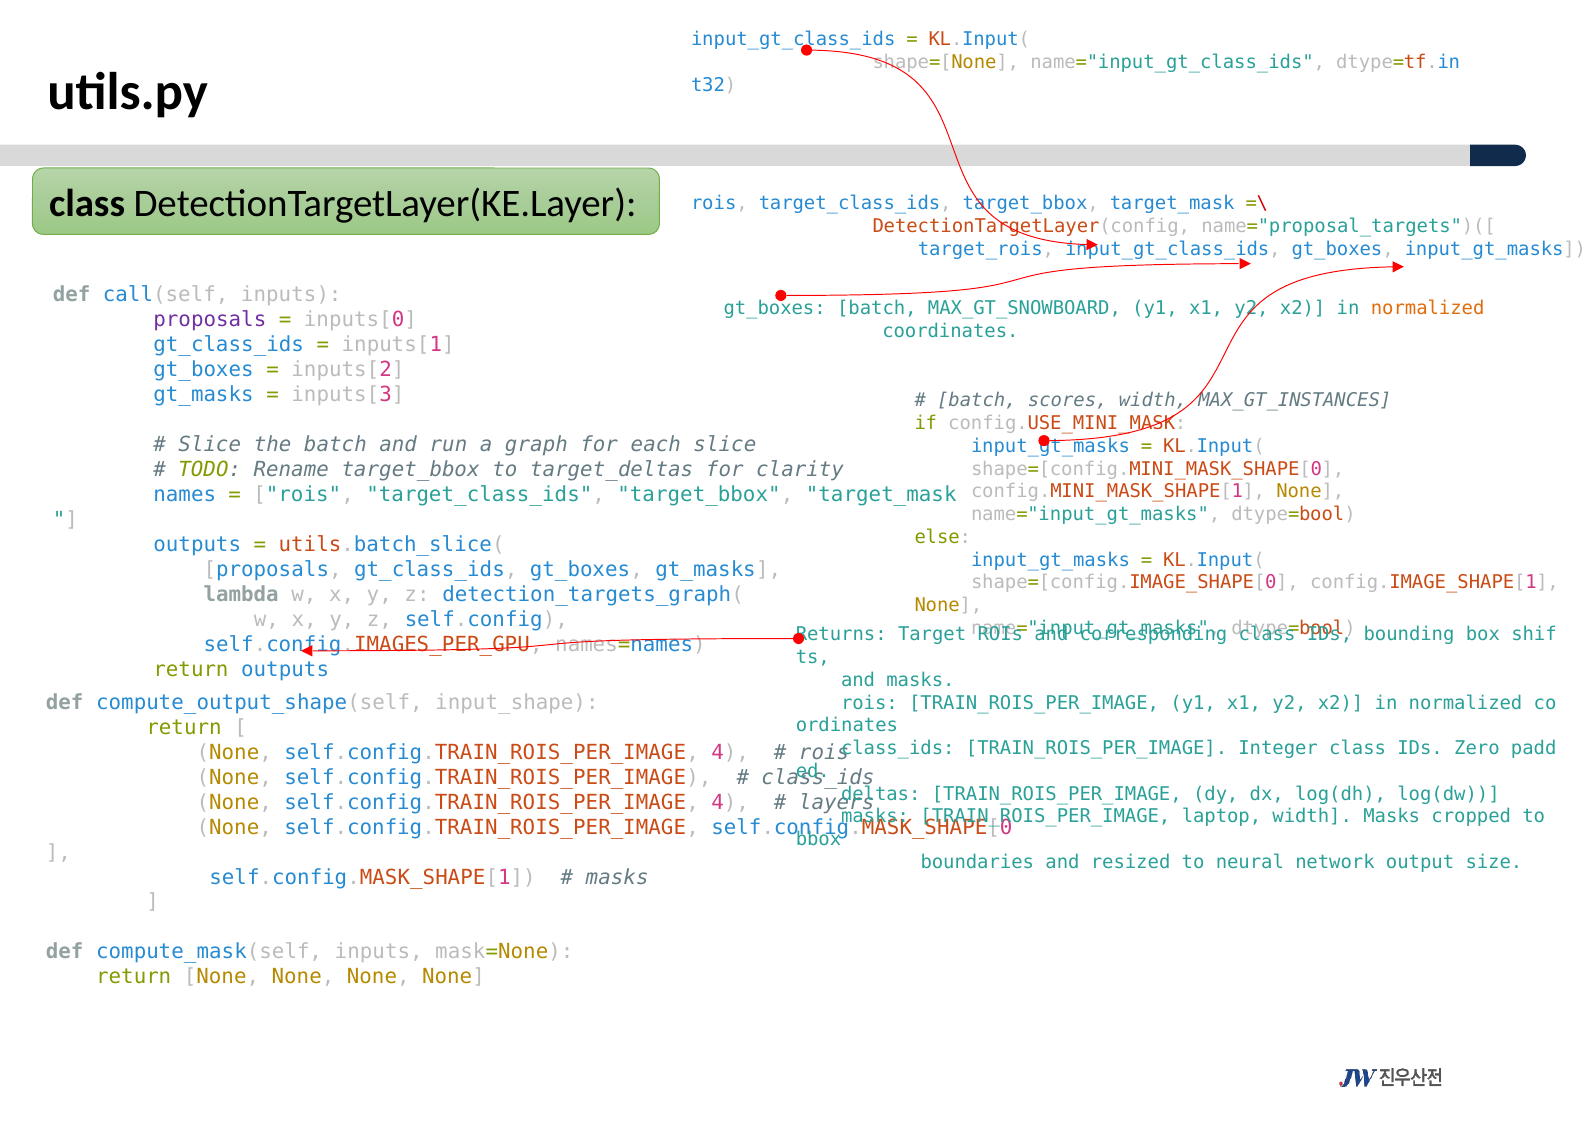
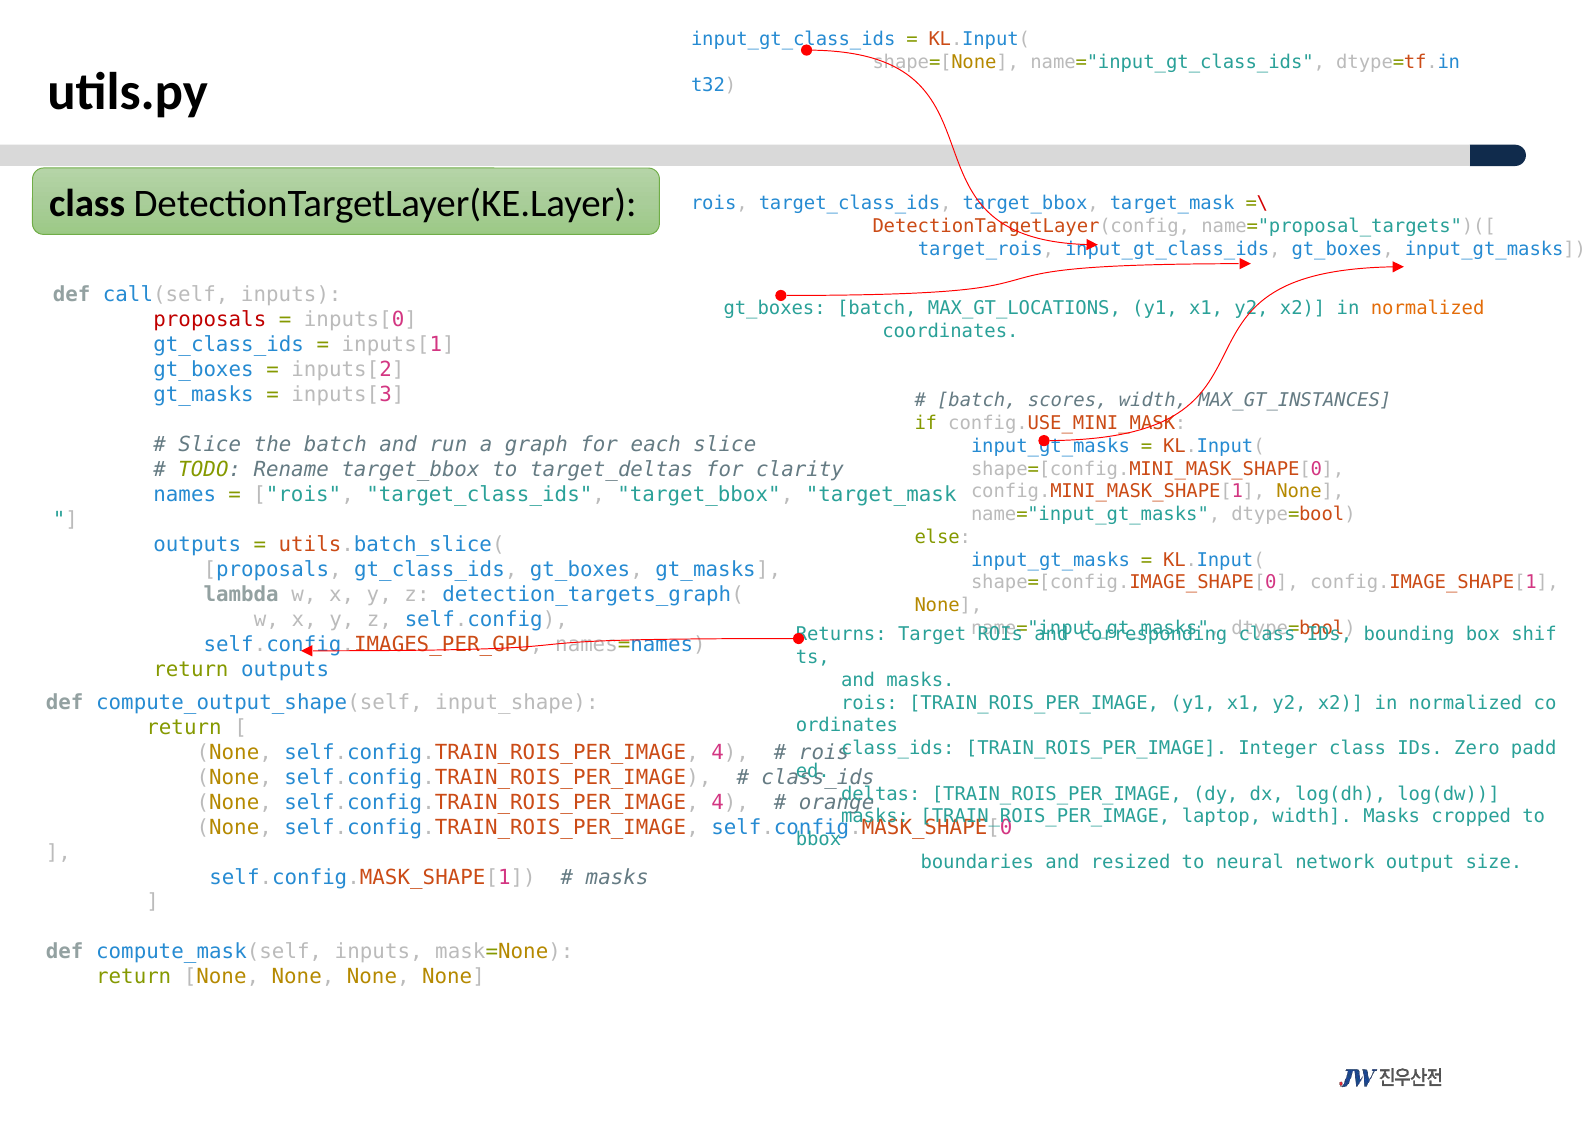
MAX_GT_SNOWBOARD: MAX_GT_SNOWBOARD -> MAX_GT_LOCATIONS
proposals at (210, 320) colour: purple -> red
layers: layers -> orange
